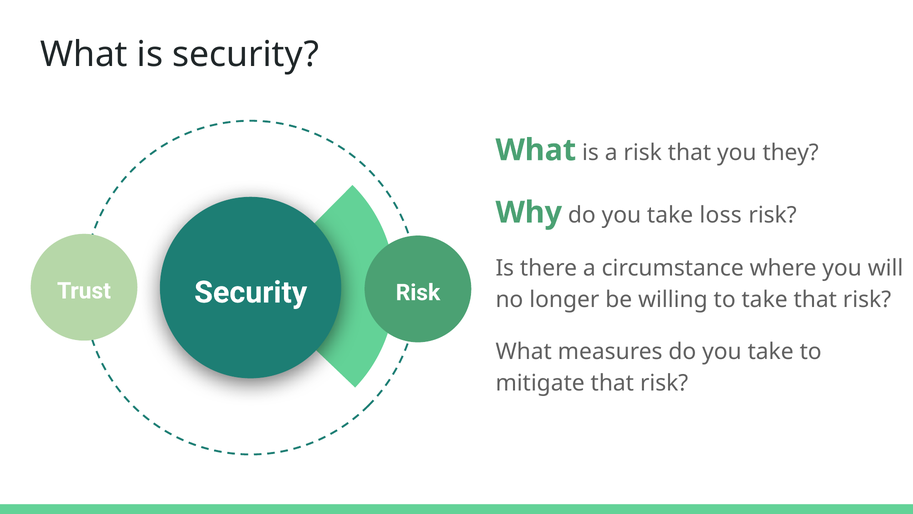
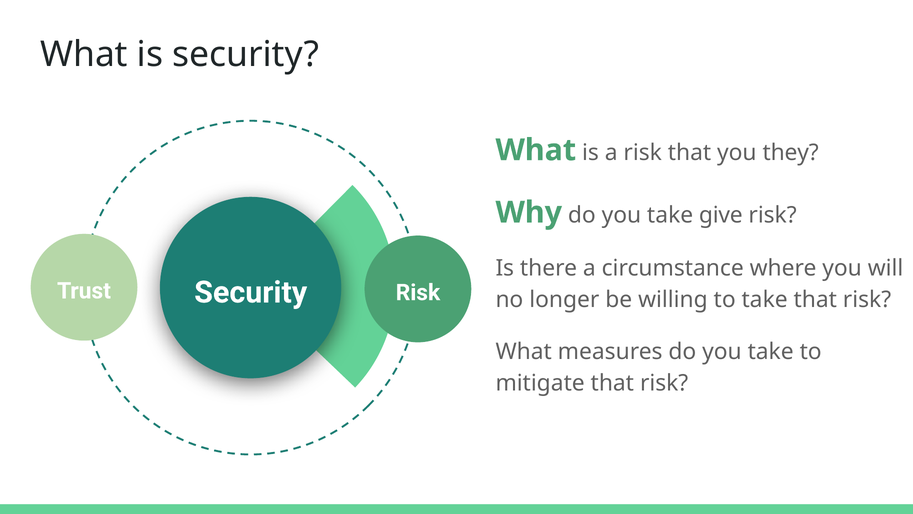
loss: loss -> give
